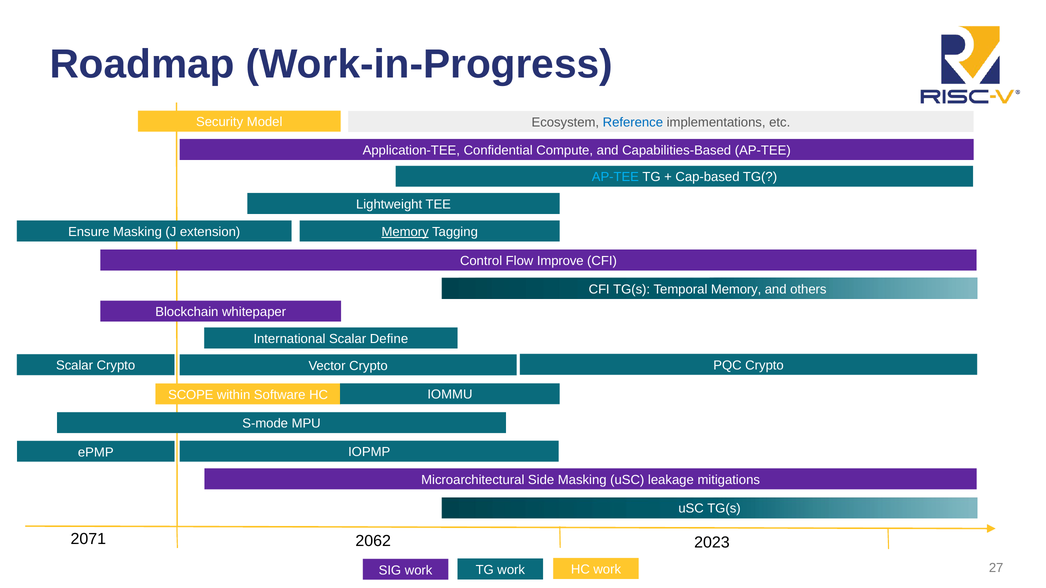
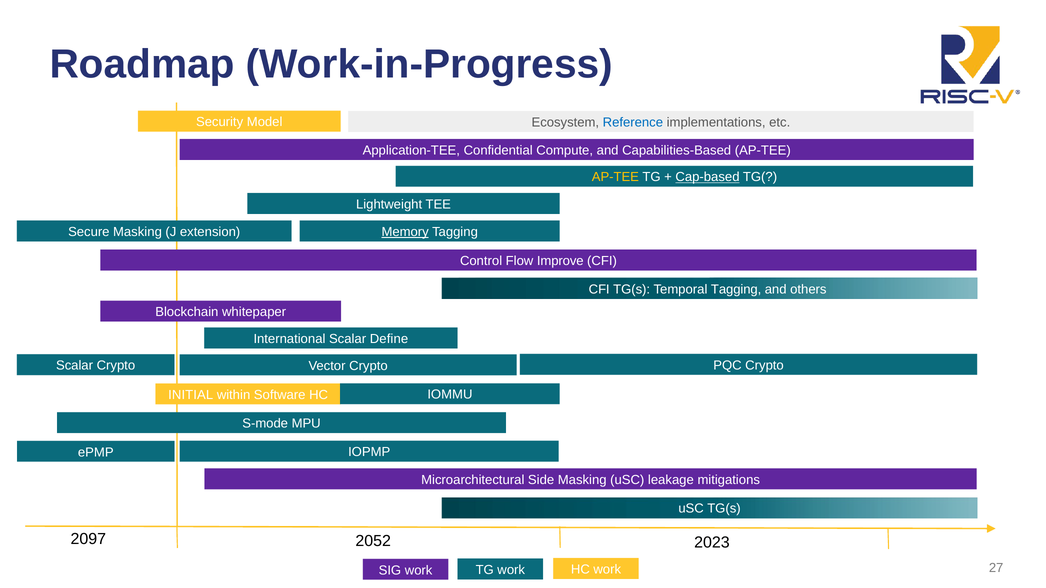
AP-TEE at (615, 177) colour: light blue -> yellow
Cap-based underline: none -> present
Ensure: Ensure -> Secure
Temporal Memory: Memory -> Tagging
SCOPE: SCOPE -> INITIAL
2071: 2071 -> 2097
2062: 2062 -> 2052
